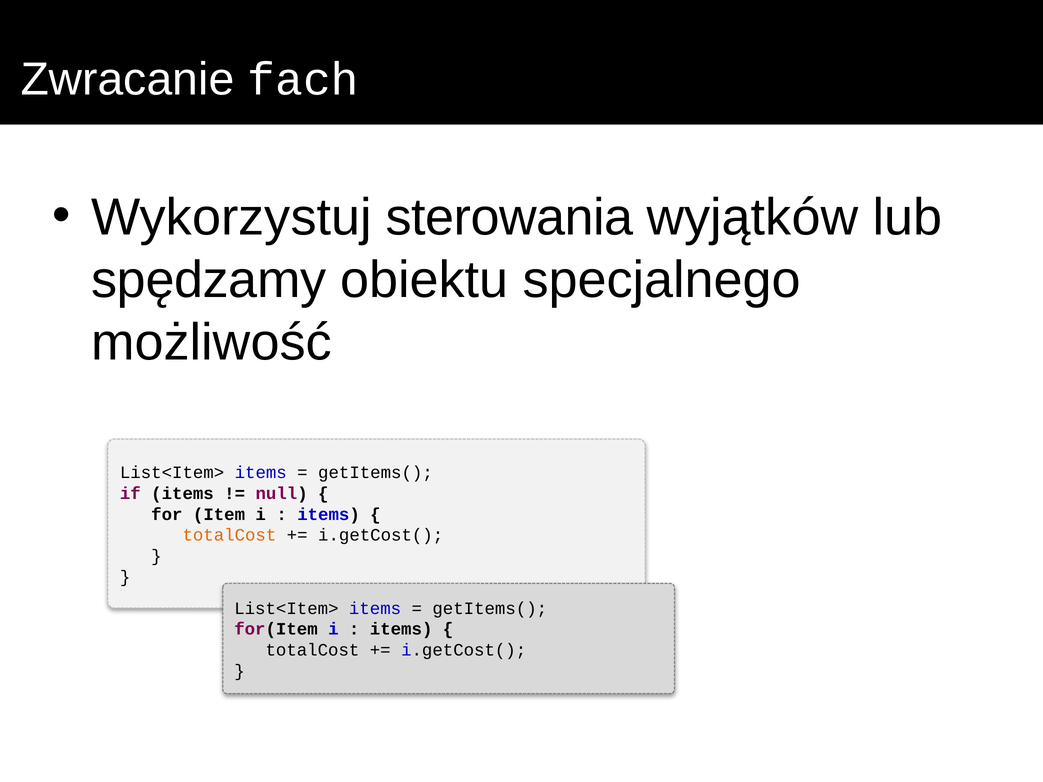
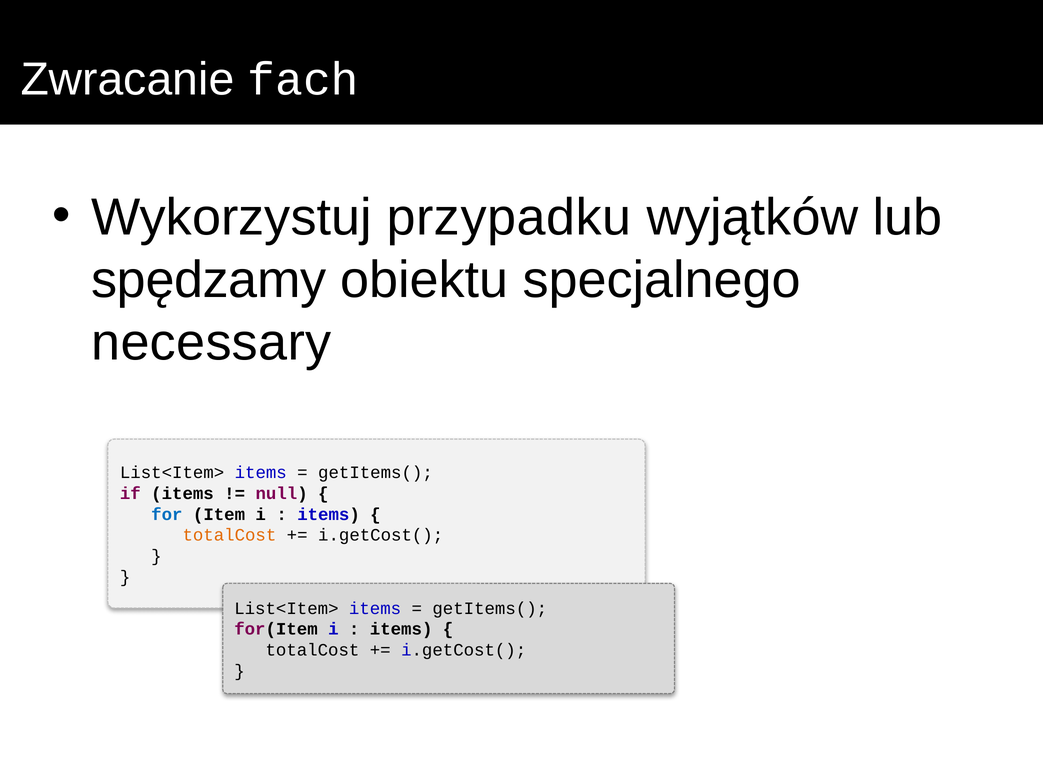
sterowania: sterowania -> przypadku
możliwość: możliwość -> necessary
for colour: black -> blue
